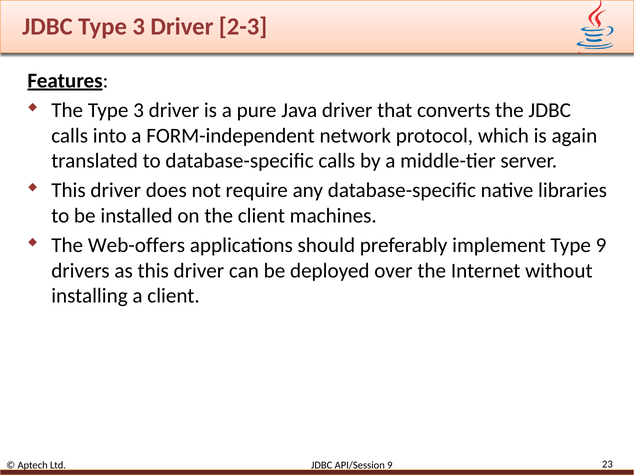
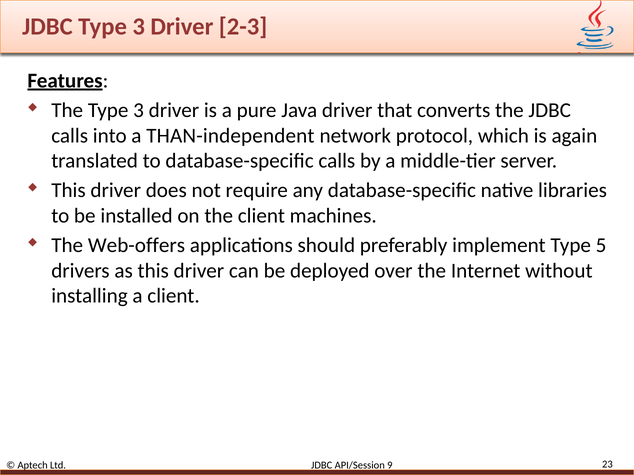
FORM-independent: FORM-independent -> THAN-independent
Type 9: 9 -> 5
